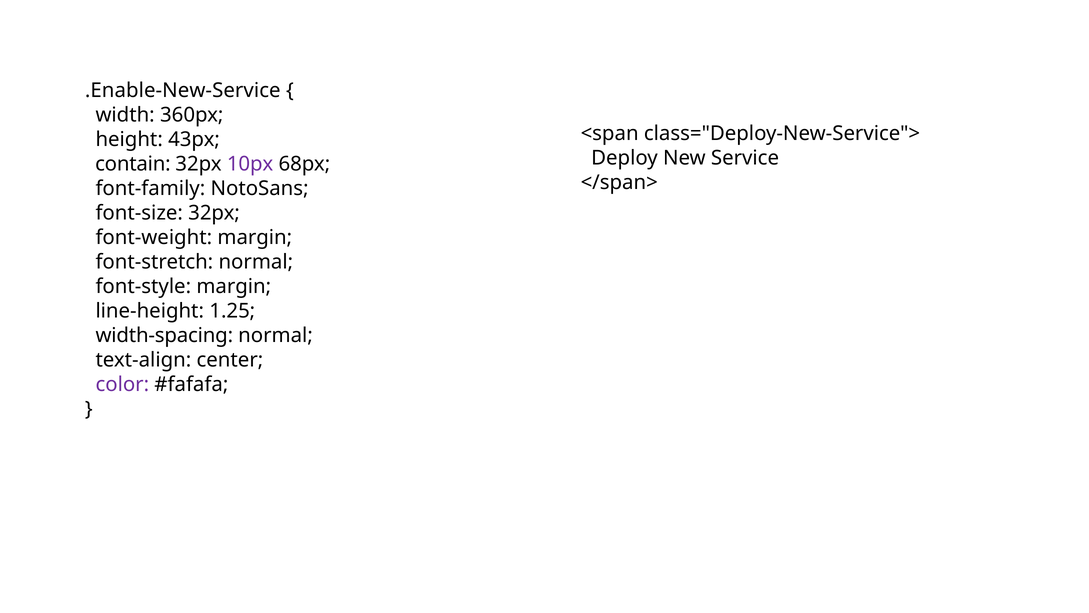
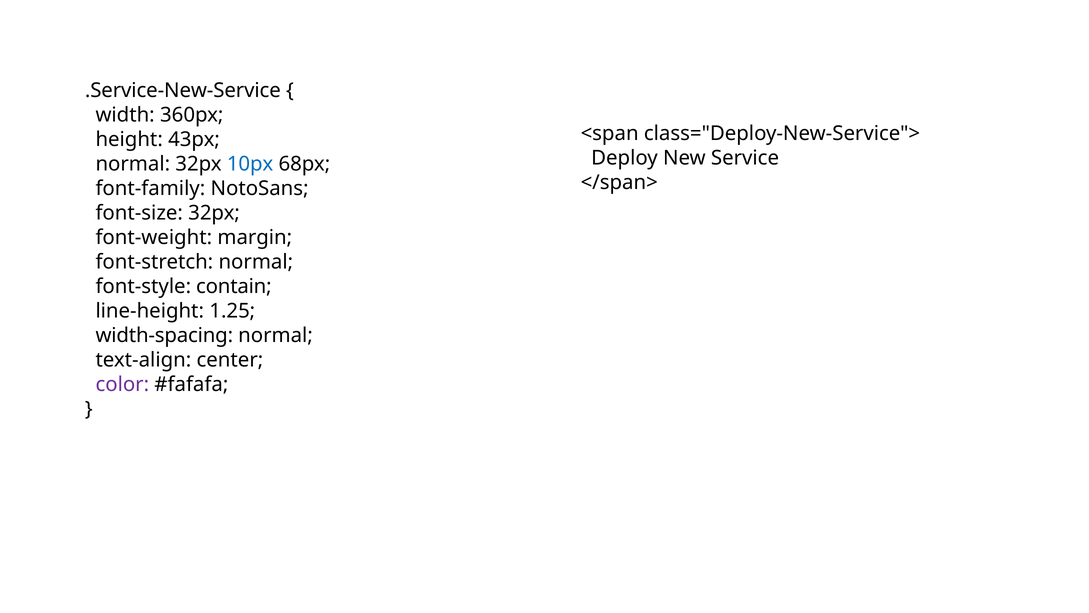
.Enable-New-Service: .Enable-New-Service -> .Service-New-Service
contain at (133, 164): contain -> normal
10px colour: purple -> blue
font-style margin: margin -> contain
